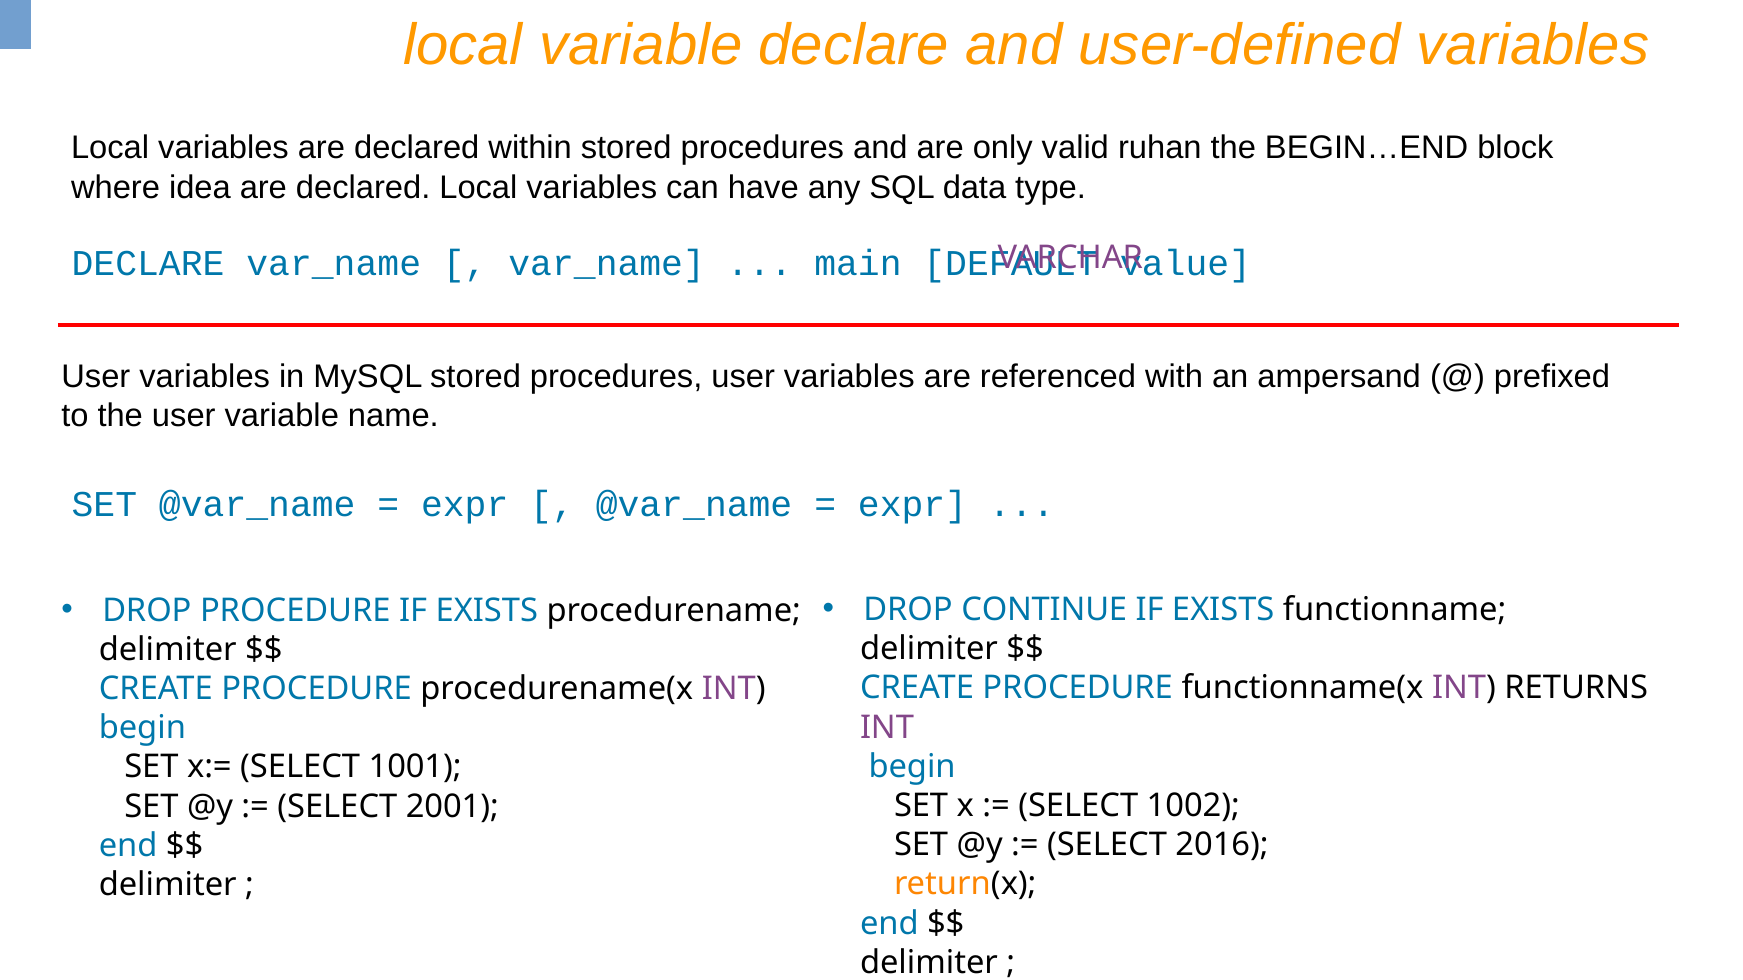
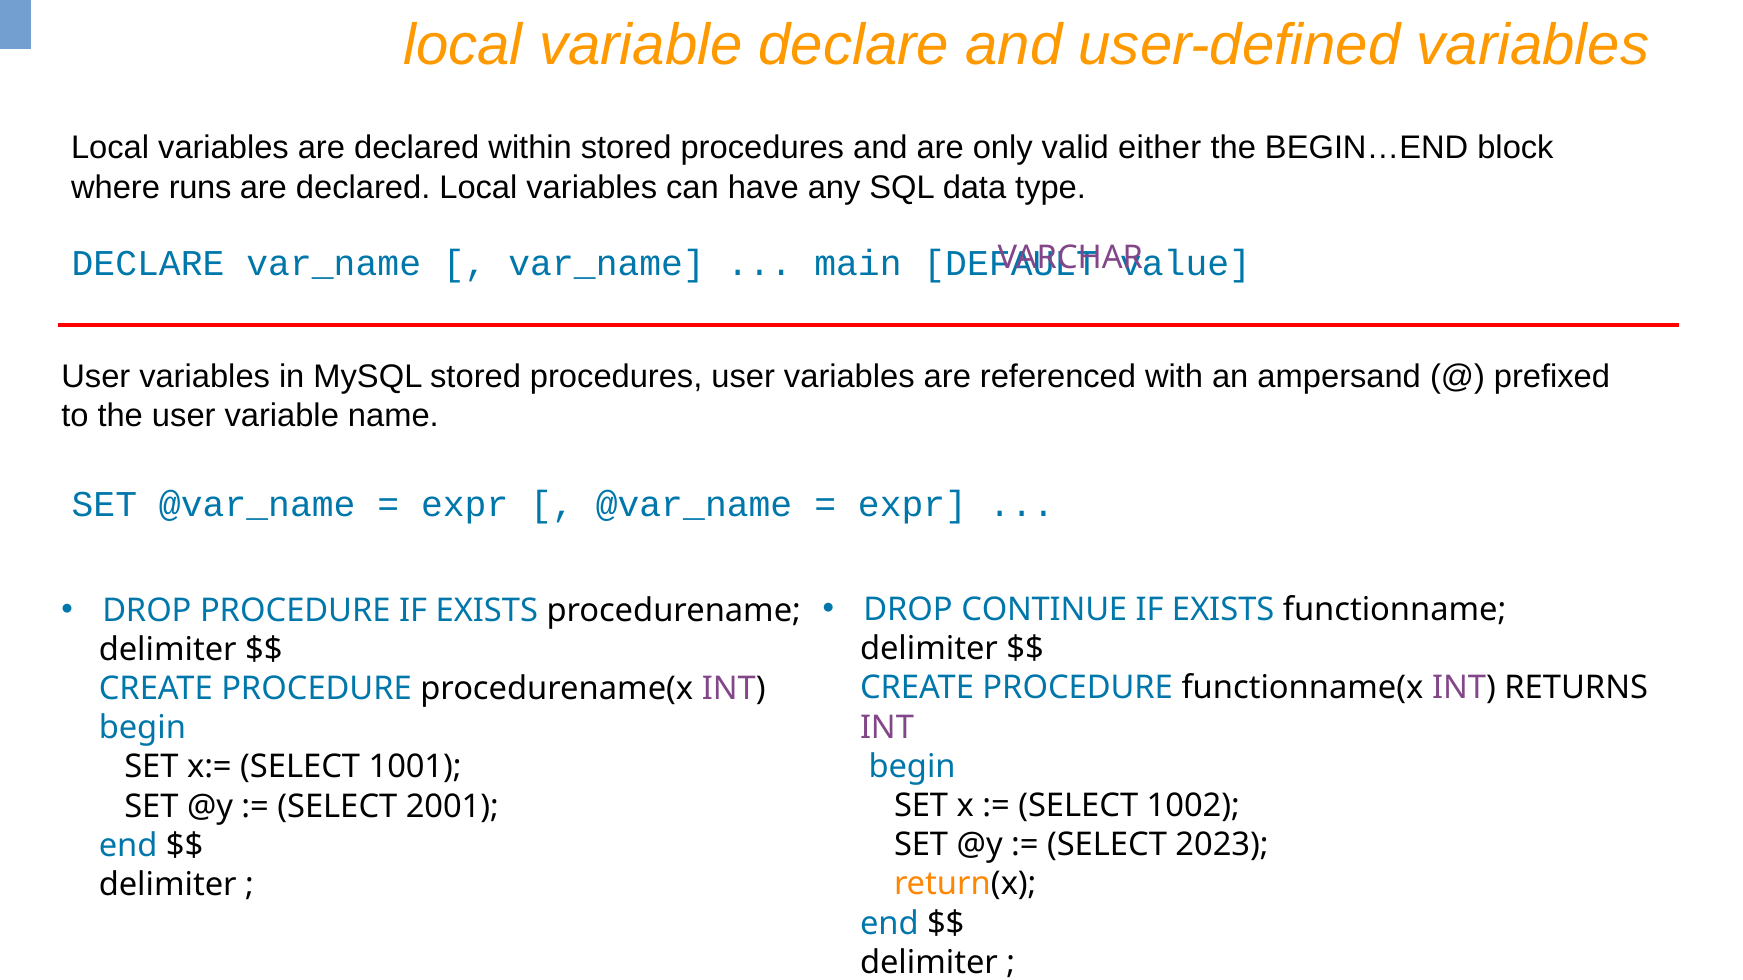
ruhan: ruhan -> either
idea: idea -> runs
2016: 2016 -> 2023
